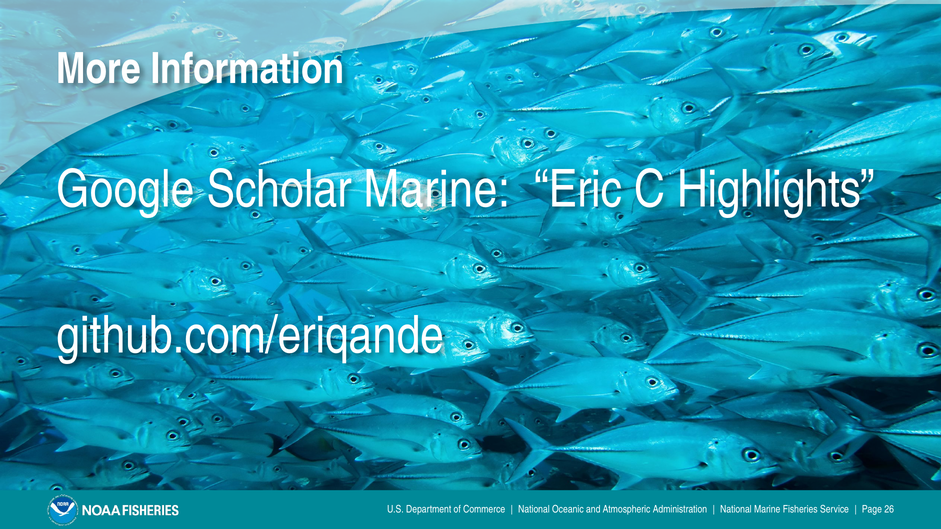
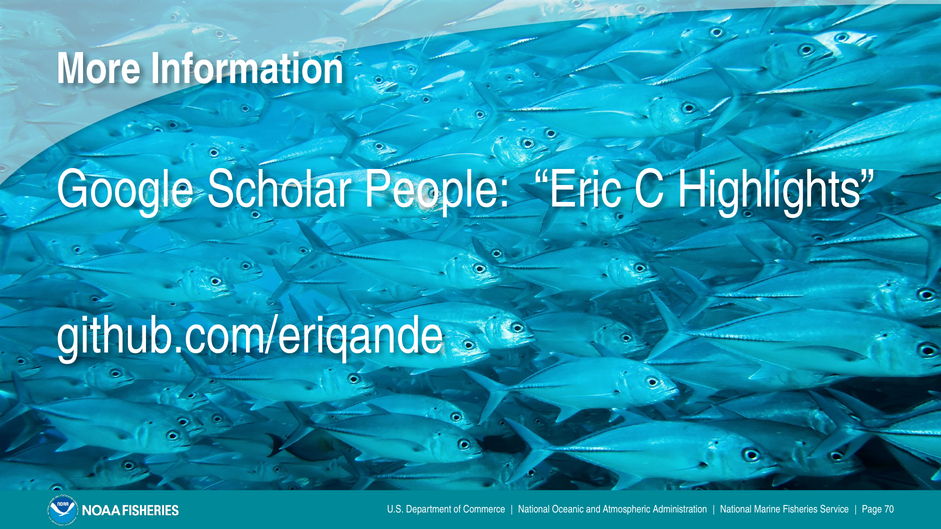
Scholar Marine: Marine -> People
26: 26 -> 70
